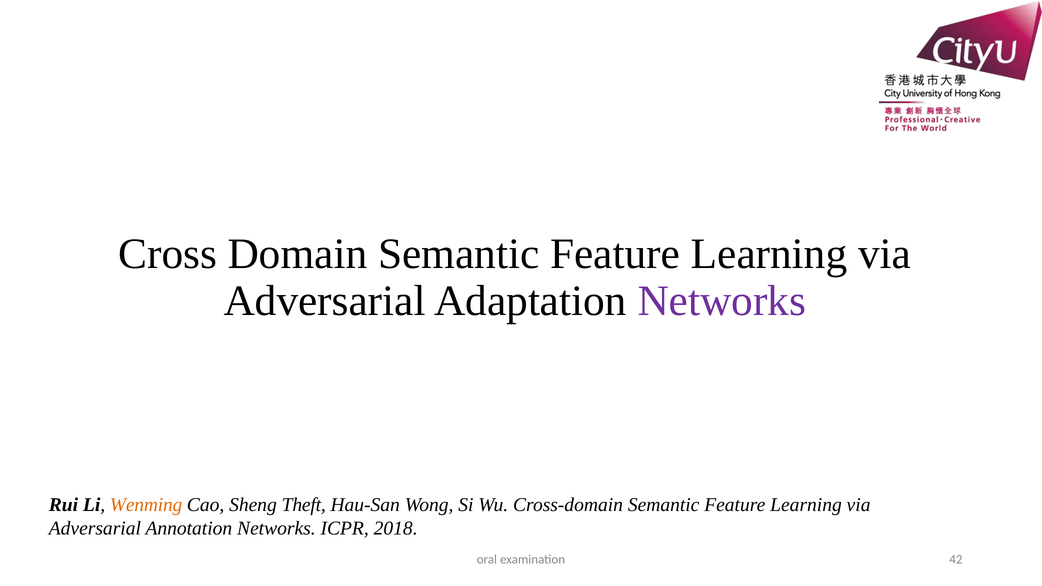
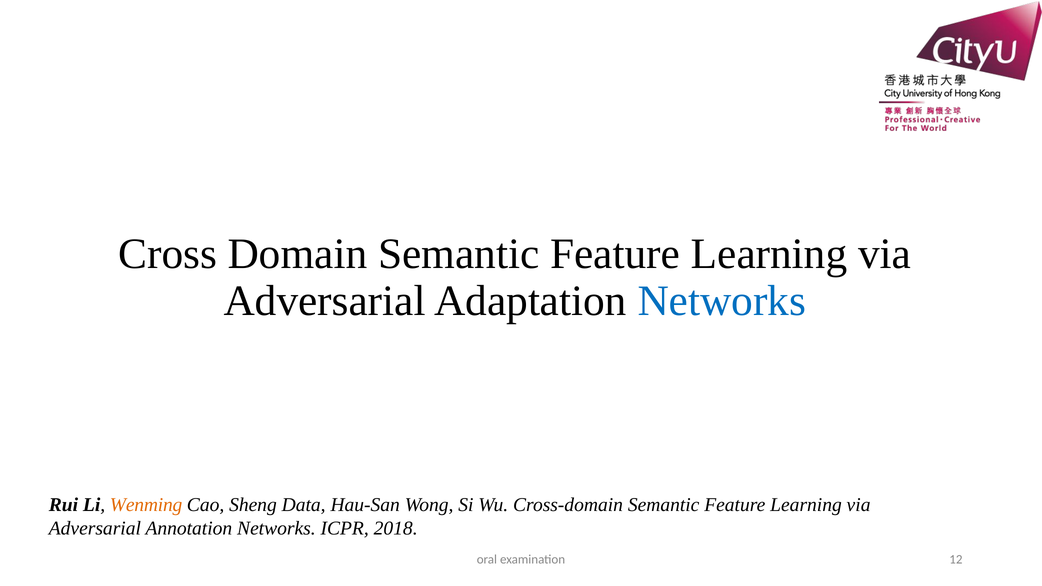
Networks at (722, 301) colour: purple -> blue
Theft: Theft -> Data
42: 42 -> 12
